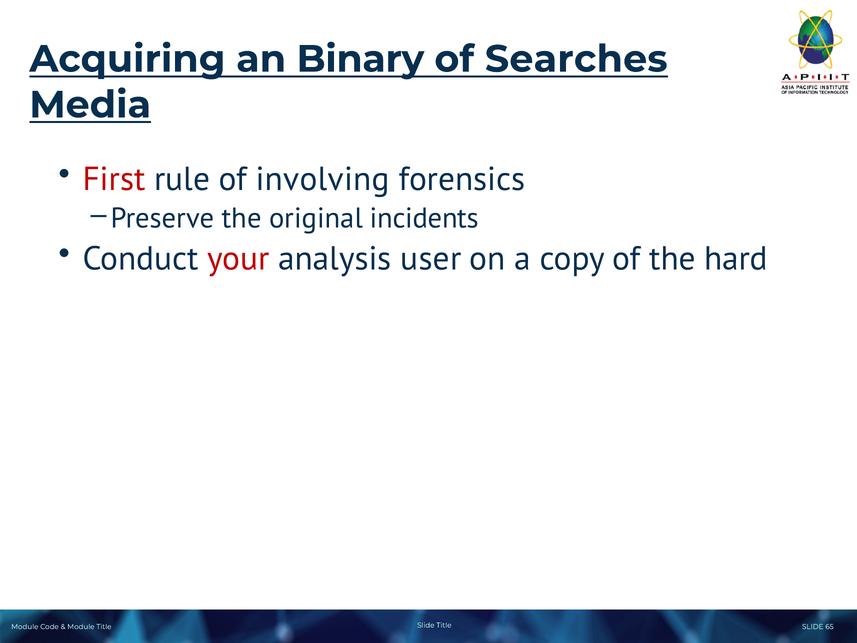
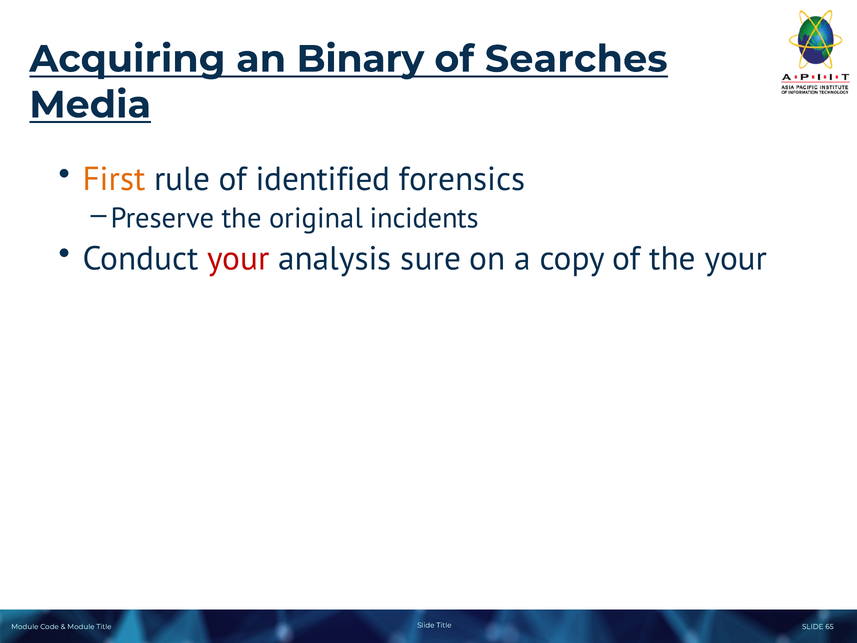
First colour: red -> orange
involving: involving -> identified
user: user -> sure
the hard: hard -> your
